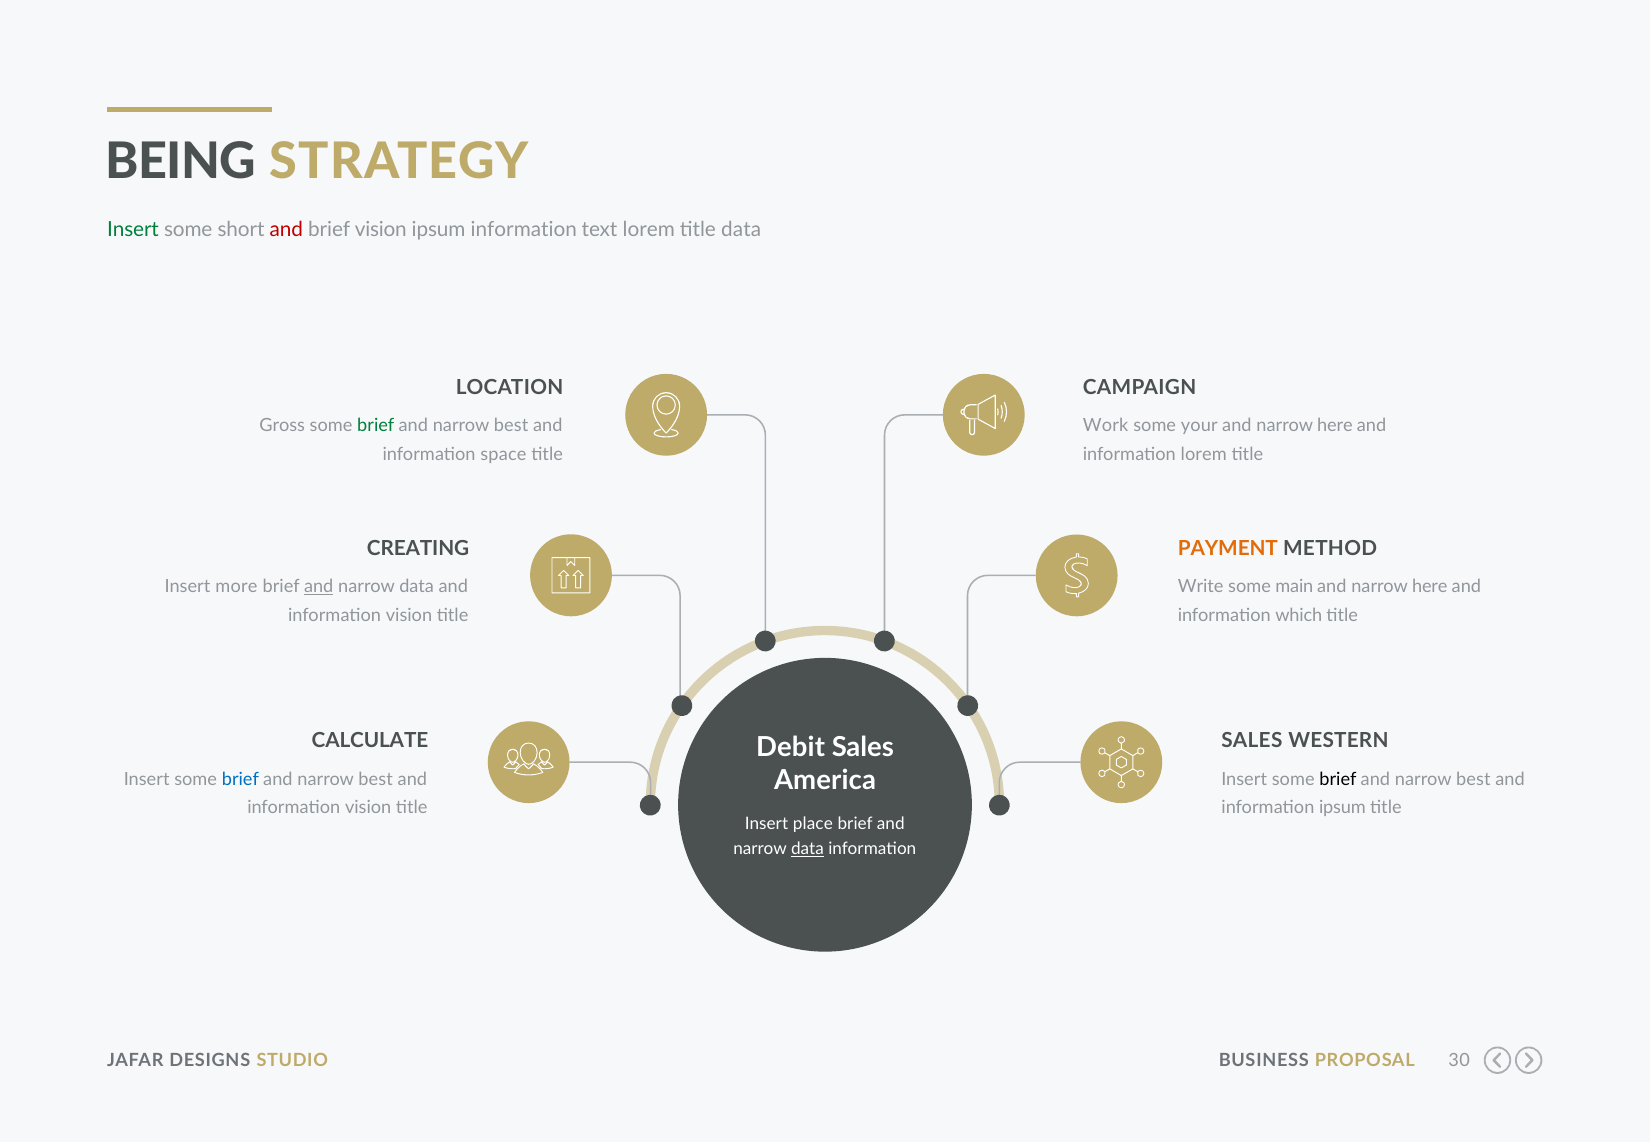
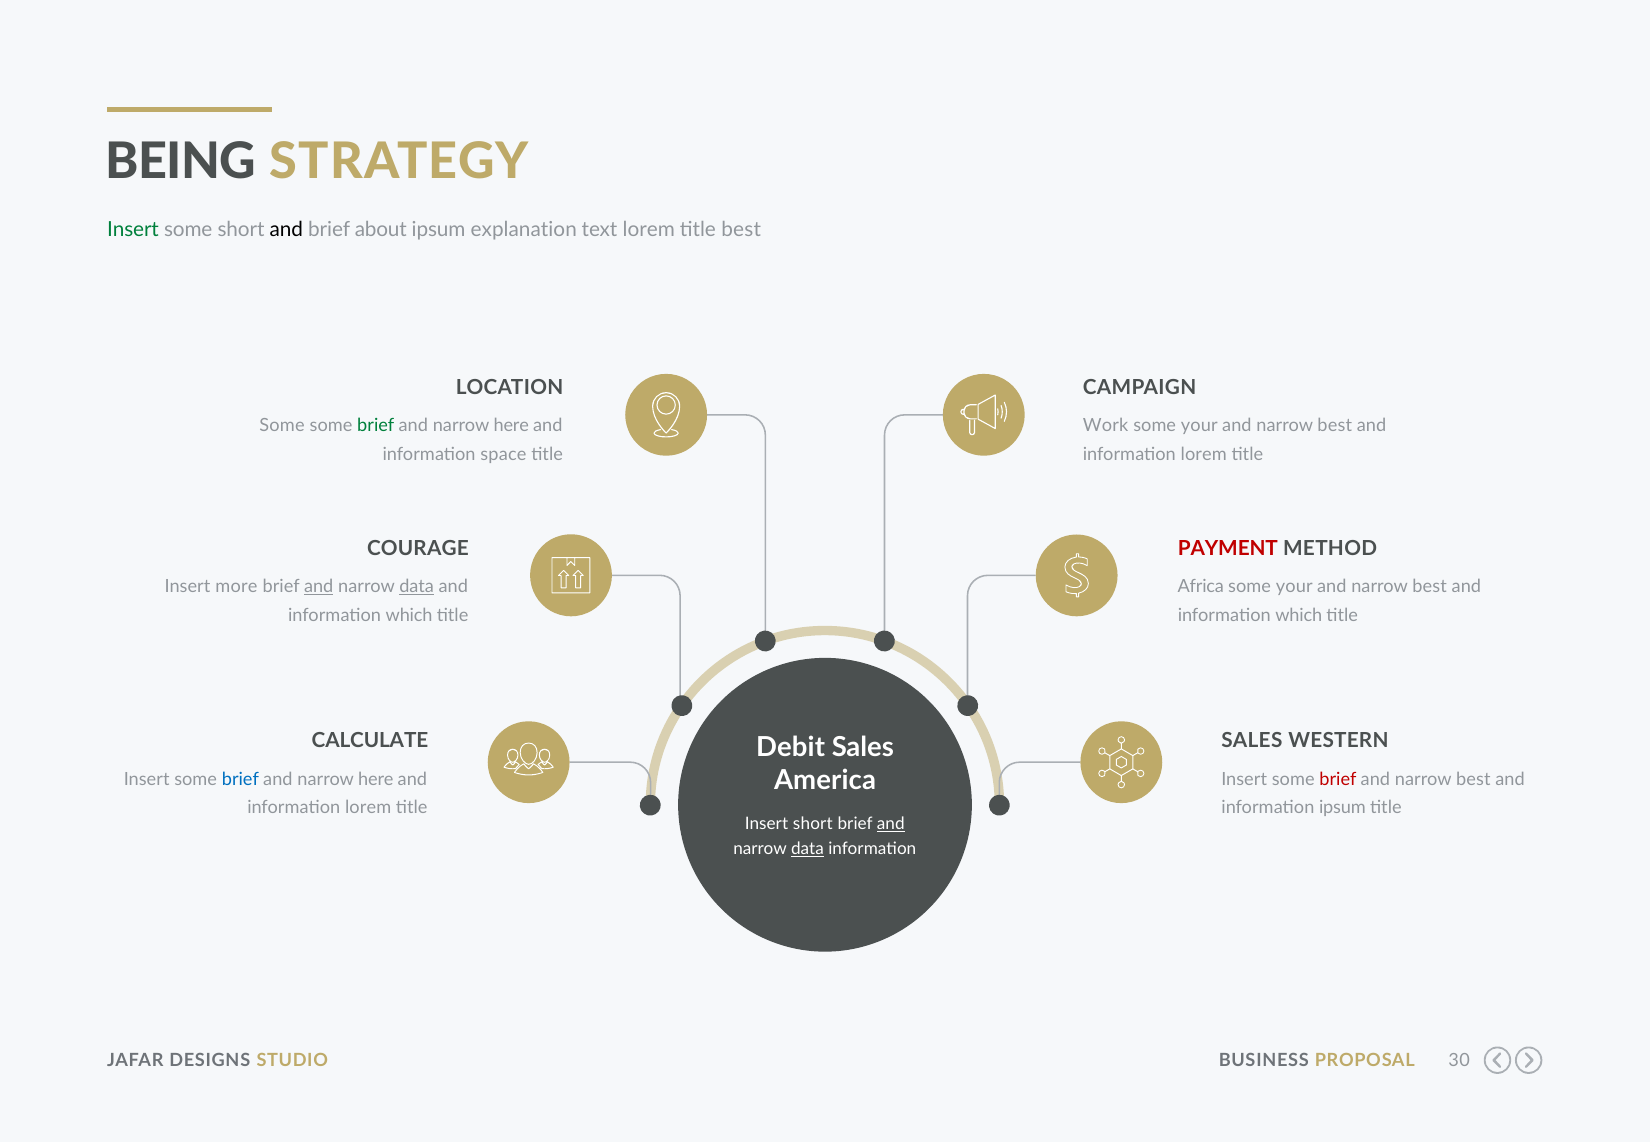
and at (286, 230) colour: red -> black
brief vision: vision -> about
ipsum information: information -> explanation
title data: data -> best
Gross at (282, 426): Gross -> Some
best at (511, 426): best -> here
here at (1335, 426): here -> best
CREATING: CREATING -> COURAGE
PAYMENT colour: orange -> red
data at (417, 587) underline: none -> present
Write: Write -> Africa
main at (1294, 587): main -> your
here at (1430, 587): here -> best
vision at (409, 616): vision -> which
best at (376, 780): best -> here
brief at (1338, 780) colour: black -> red
vision at (368, 808): vision -> lorem
Insert place: place -> short
and at (891, 824) underline: none -> present
